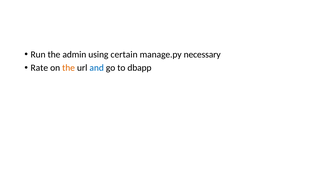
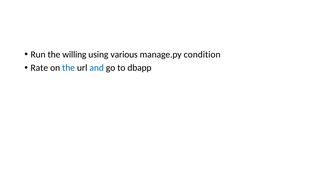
admin: admin -> willing
certain: certain -> various
necessary: necessary -> condition
the at (69, 68) colour: orange -> blue
